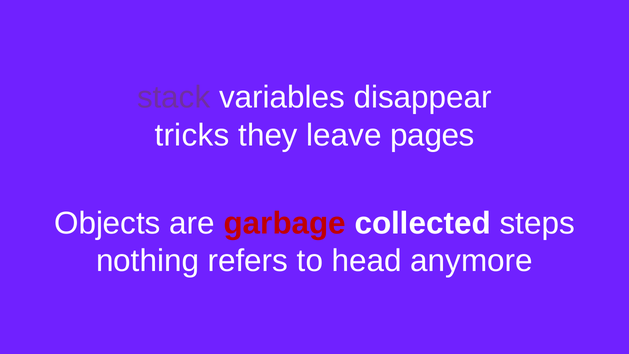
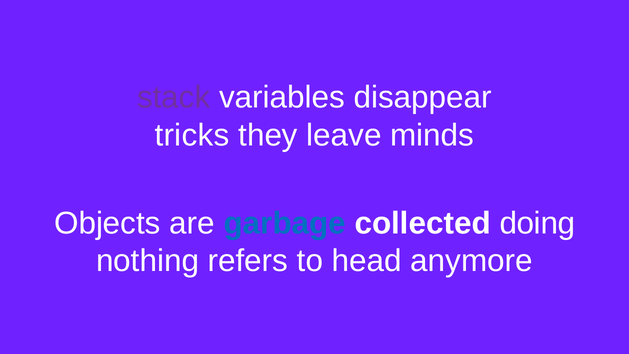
pages: pages -> minds
garbage colour: red -> blue
steps: steps -> doing
